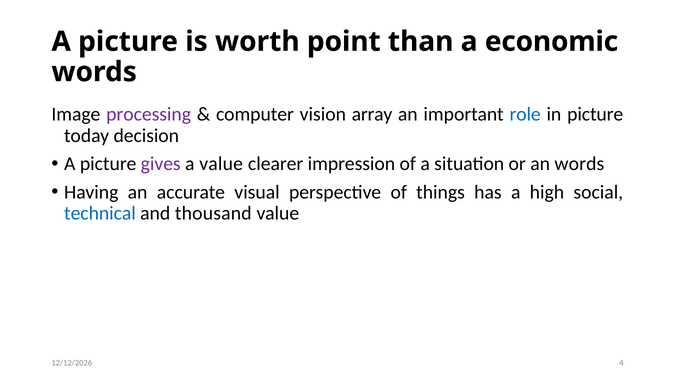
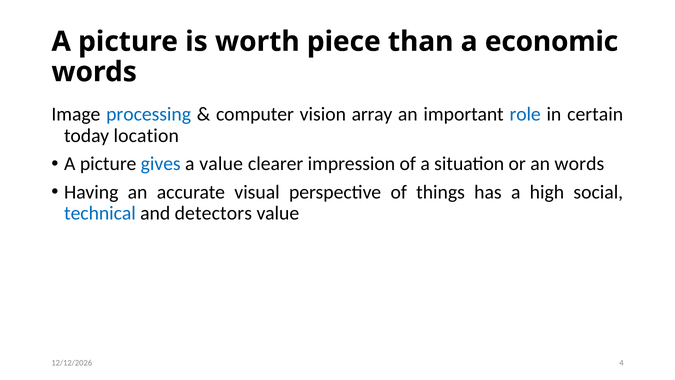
point: point -> piece
processing colour: purple -> blue
in picture: picture -> certain
decision: decision -> location
gives colour: purple -> blue
thousand: thousand -> detectors
